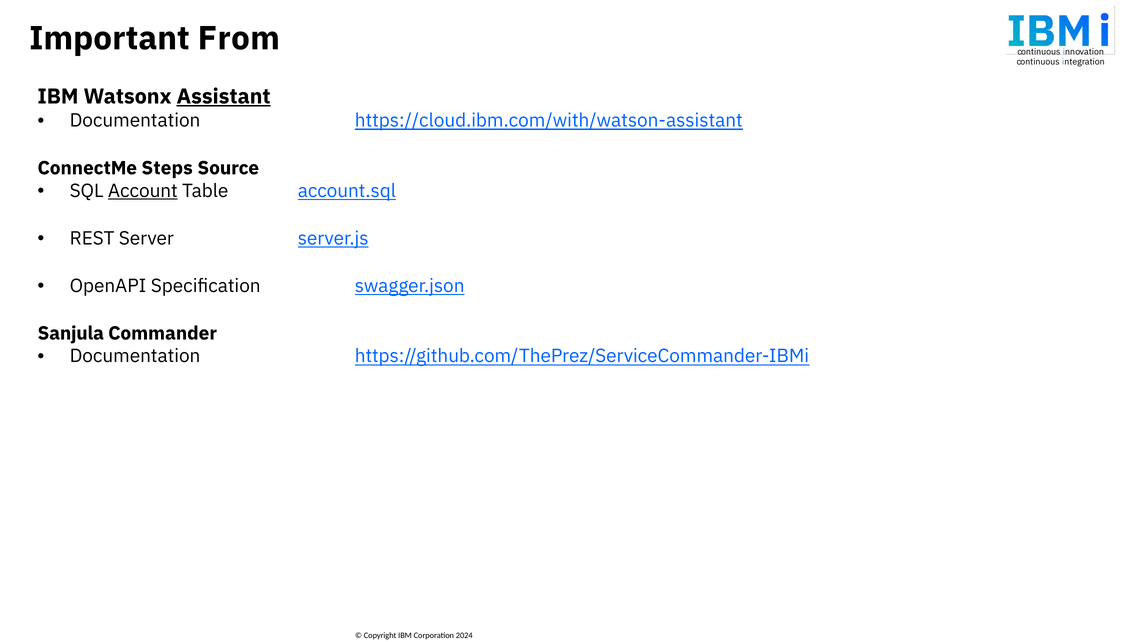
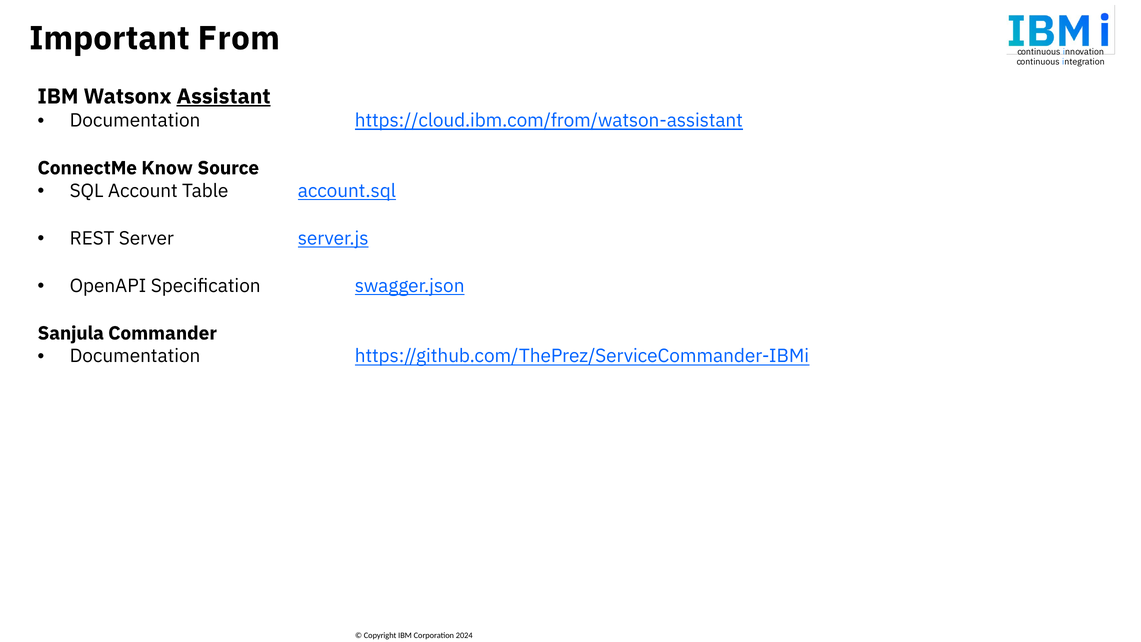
https://cloud.ibm.com/with/watson-assistant: https://cloud.ibm.com/with/watson-assistant -> https://cloud.ibm.com/from/watson-assistant
Steps: Steps -> Know
Account underline: present -> none
